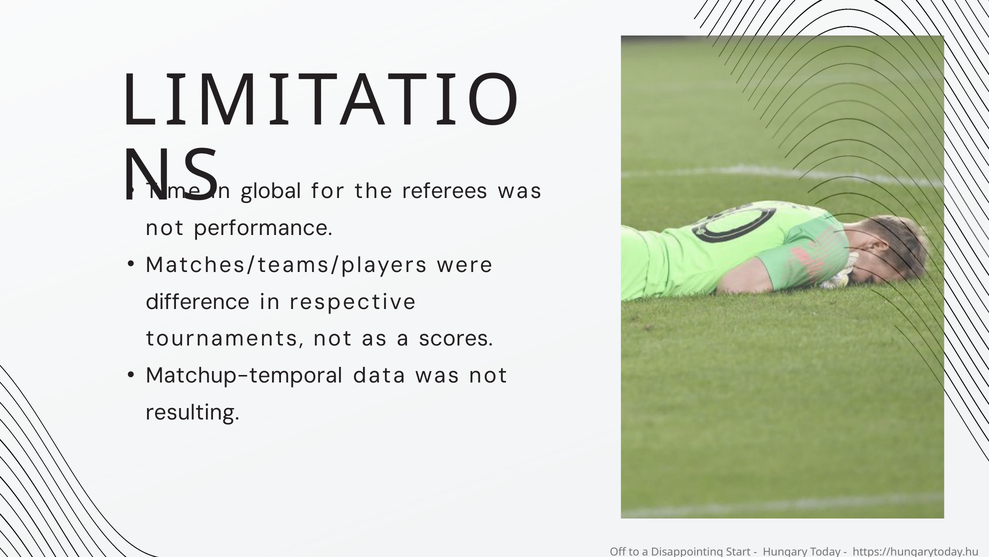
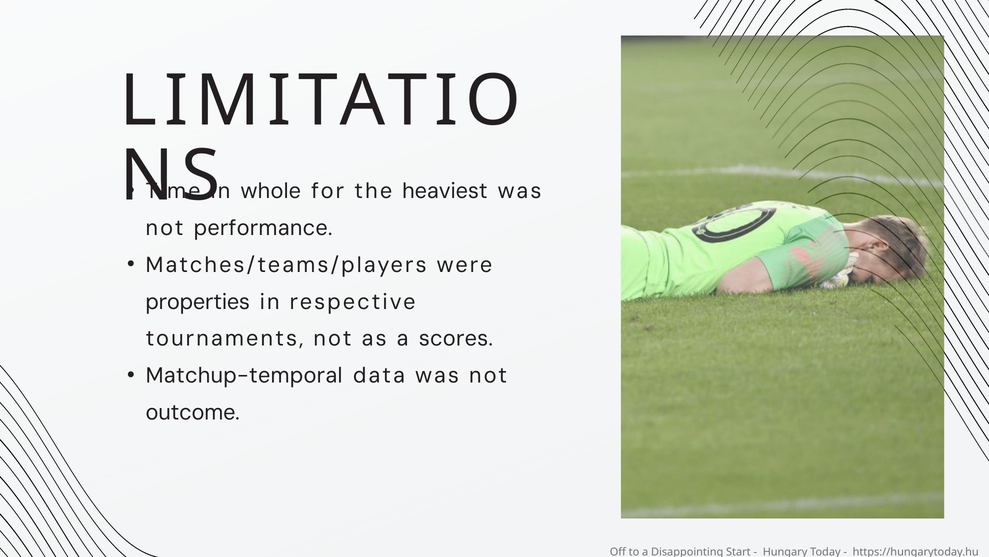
global: global -> whole
referees: referees -> heaviest
difference: difference -> properties
resulting: resulting -> outcome
